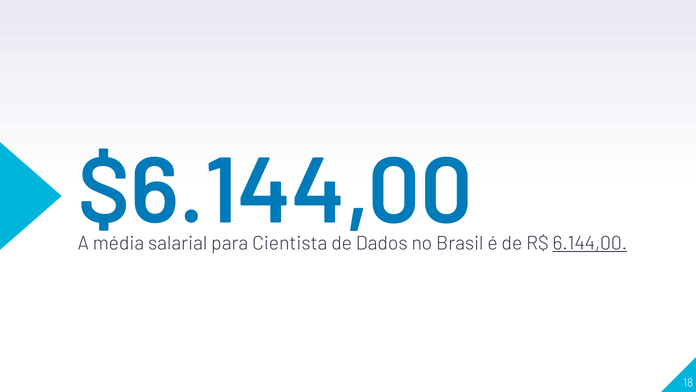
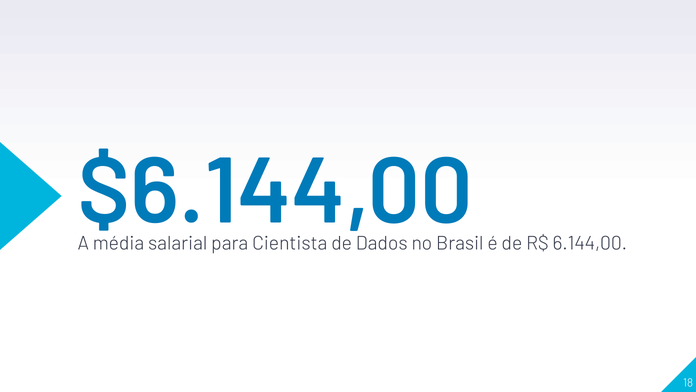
6.144,00 underline: present -> none
